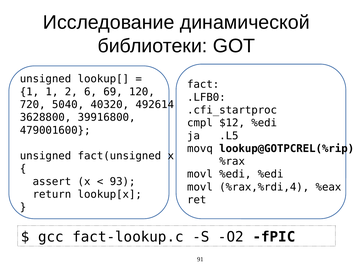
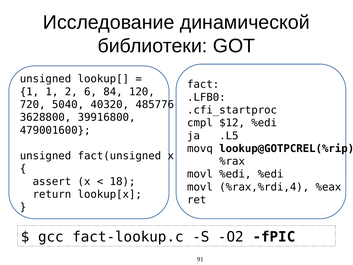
69: 69 -> 84
492614: 492614 -> 485776
93: 93 -> 18
